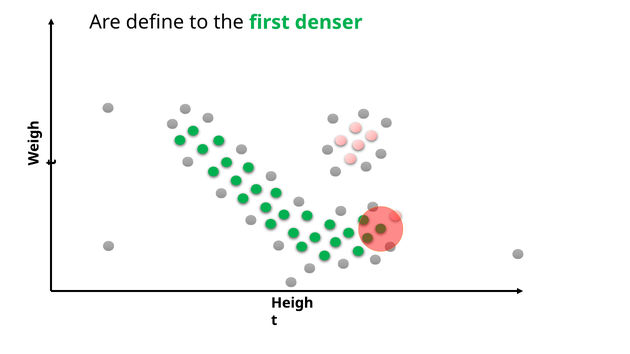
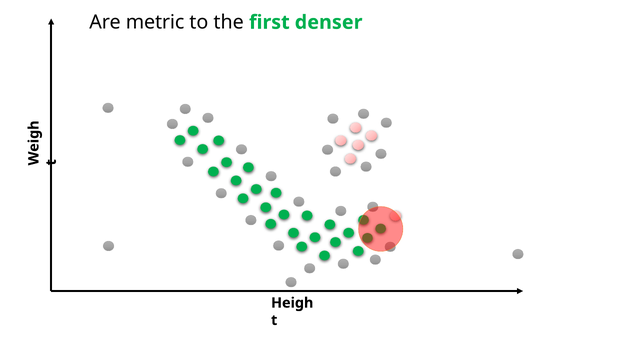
define: define -> metric
